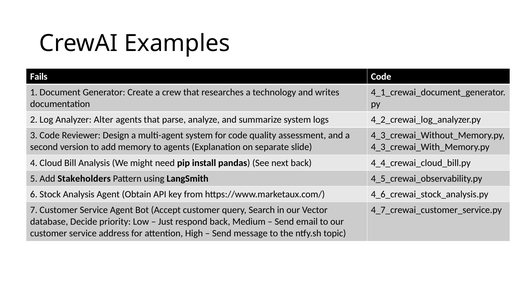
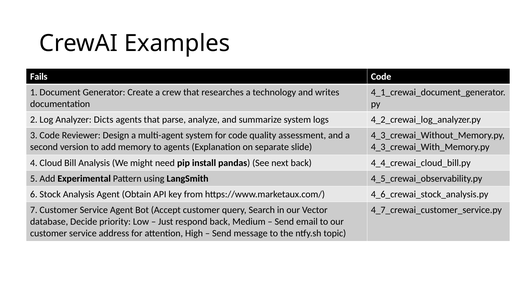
Alter: Alter -> Dicts
Stakeholders: Stakeholders -> Experimental
